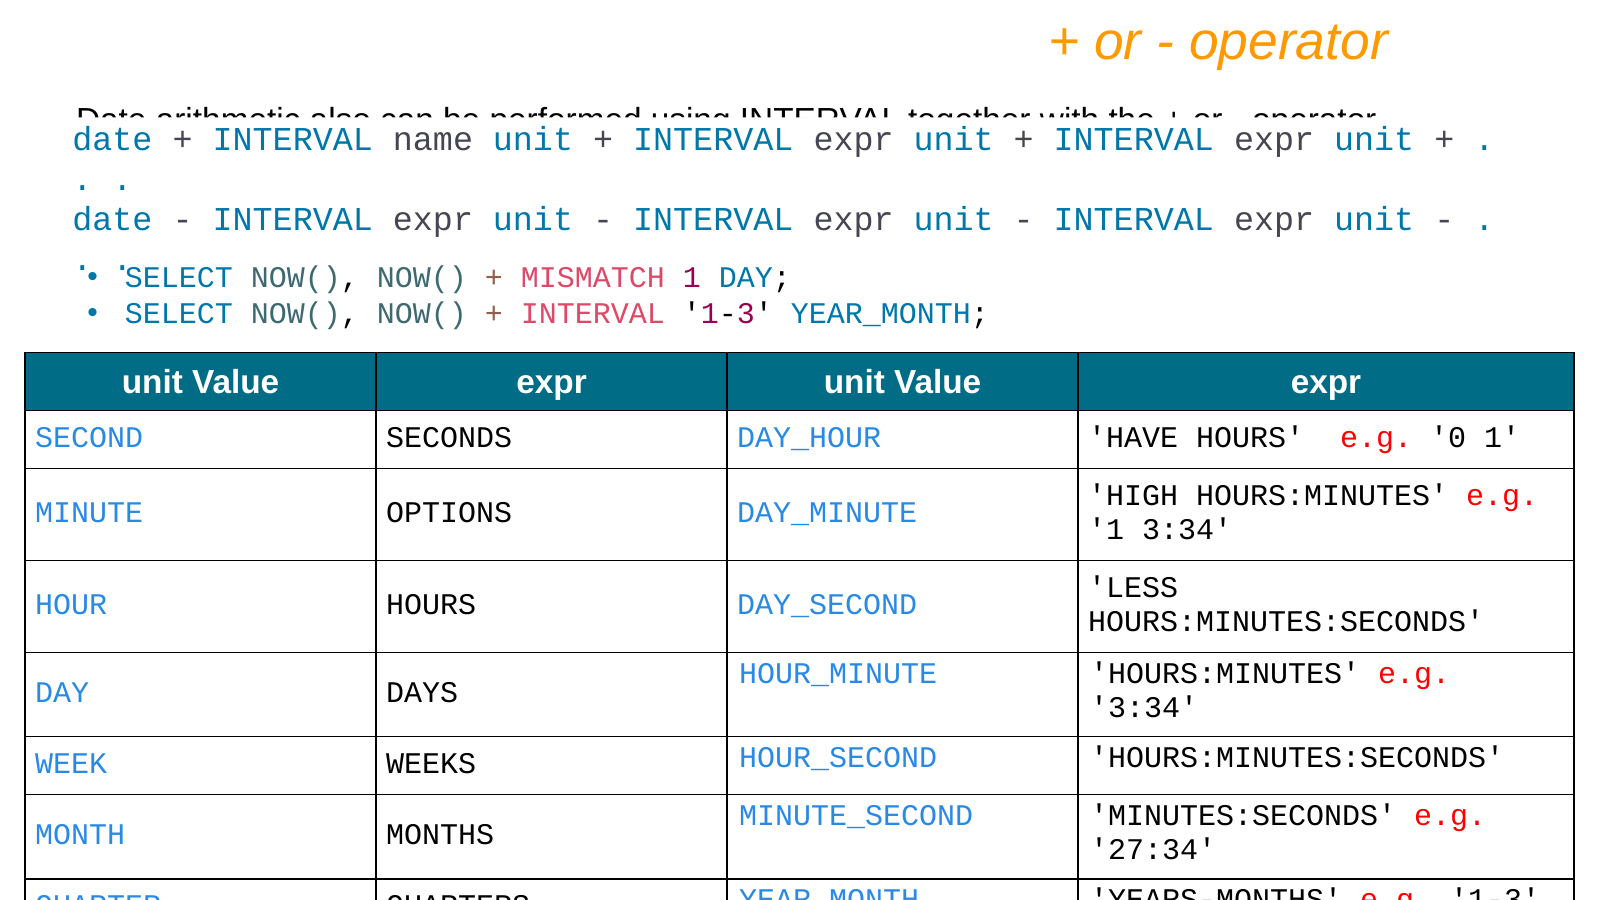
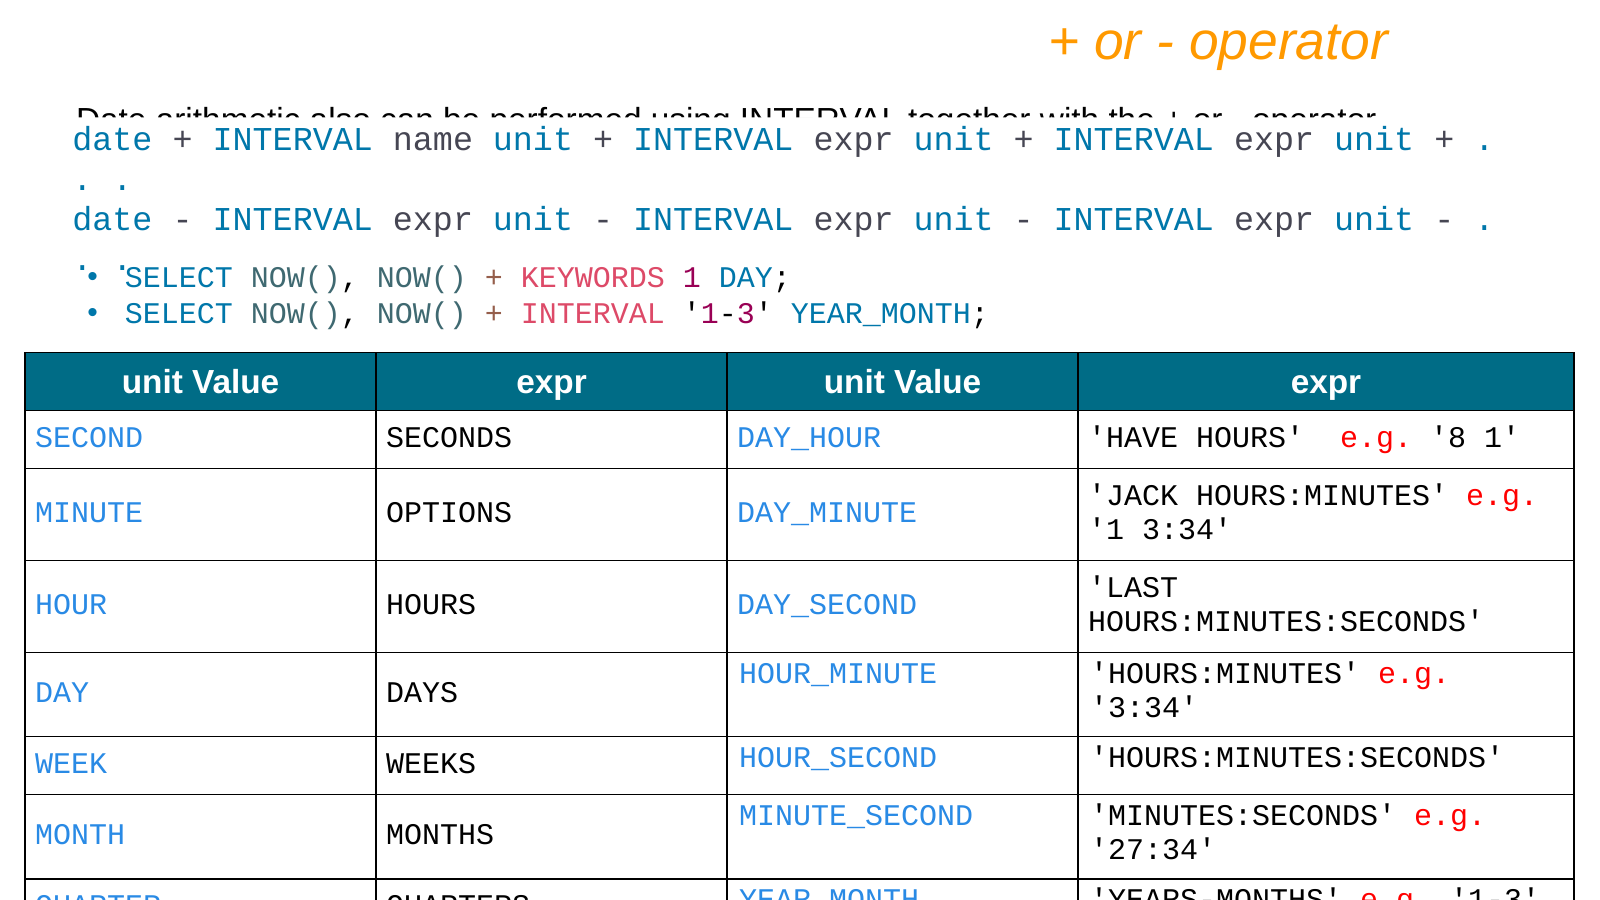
MISMATCH: MISMATCH -> KEYWORDS
0: 0 -> 8
HIGH: HIGH -> JACK
LESS: LESS -> LAST
